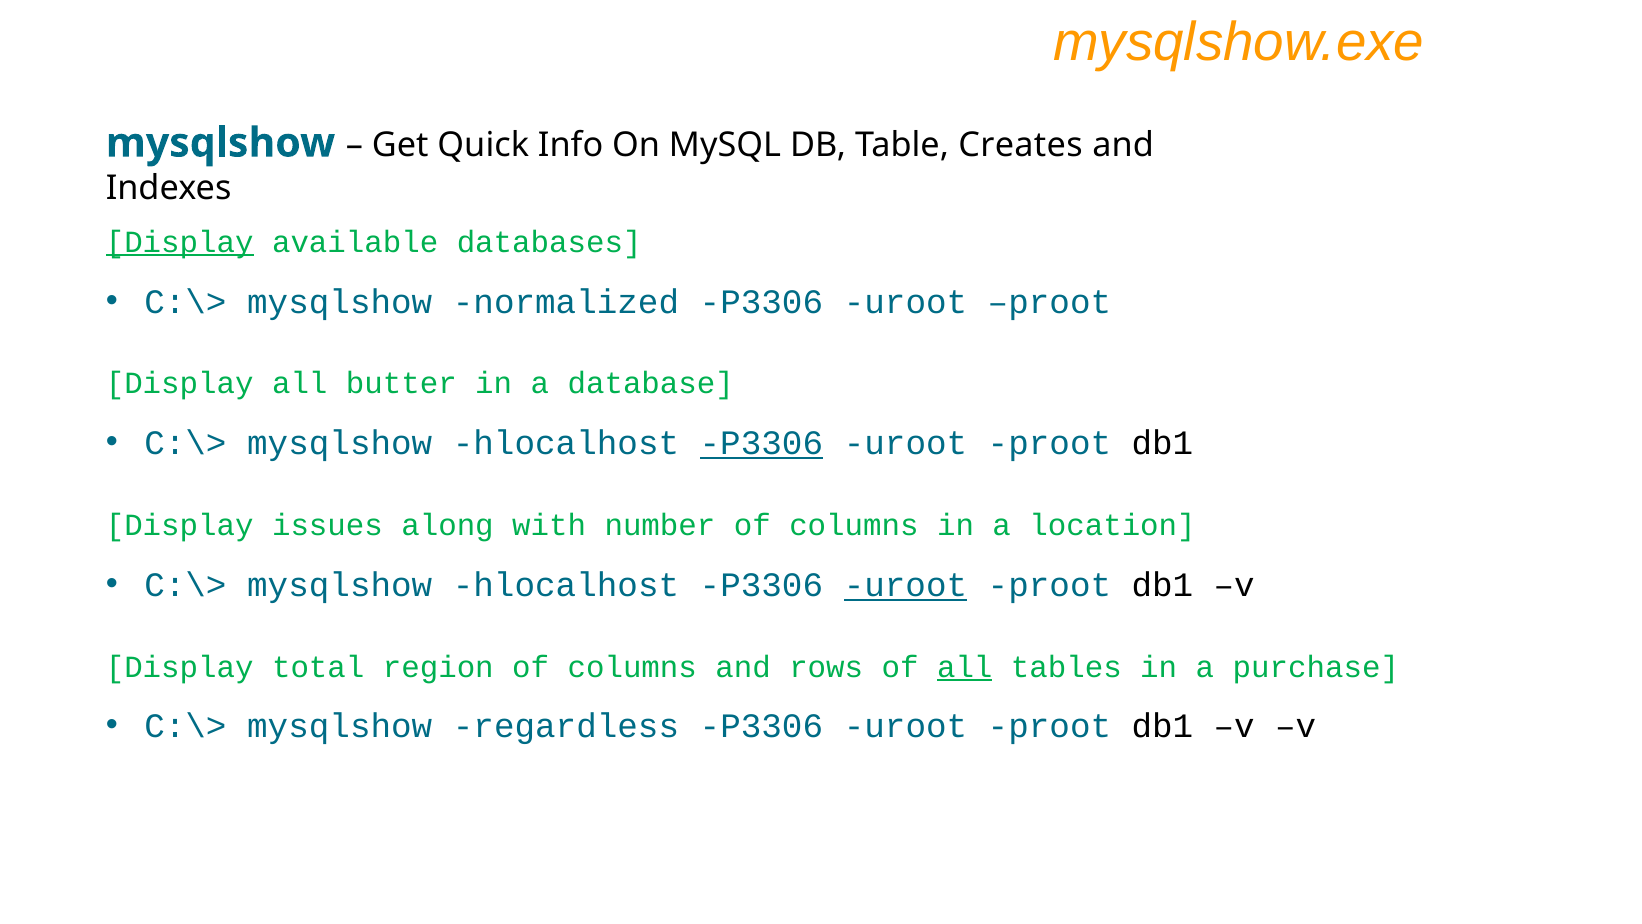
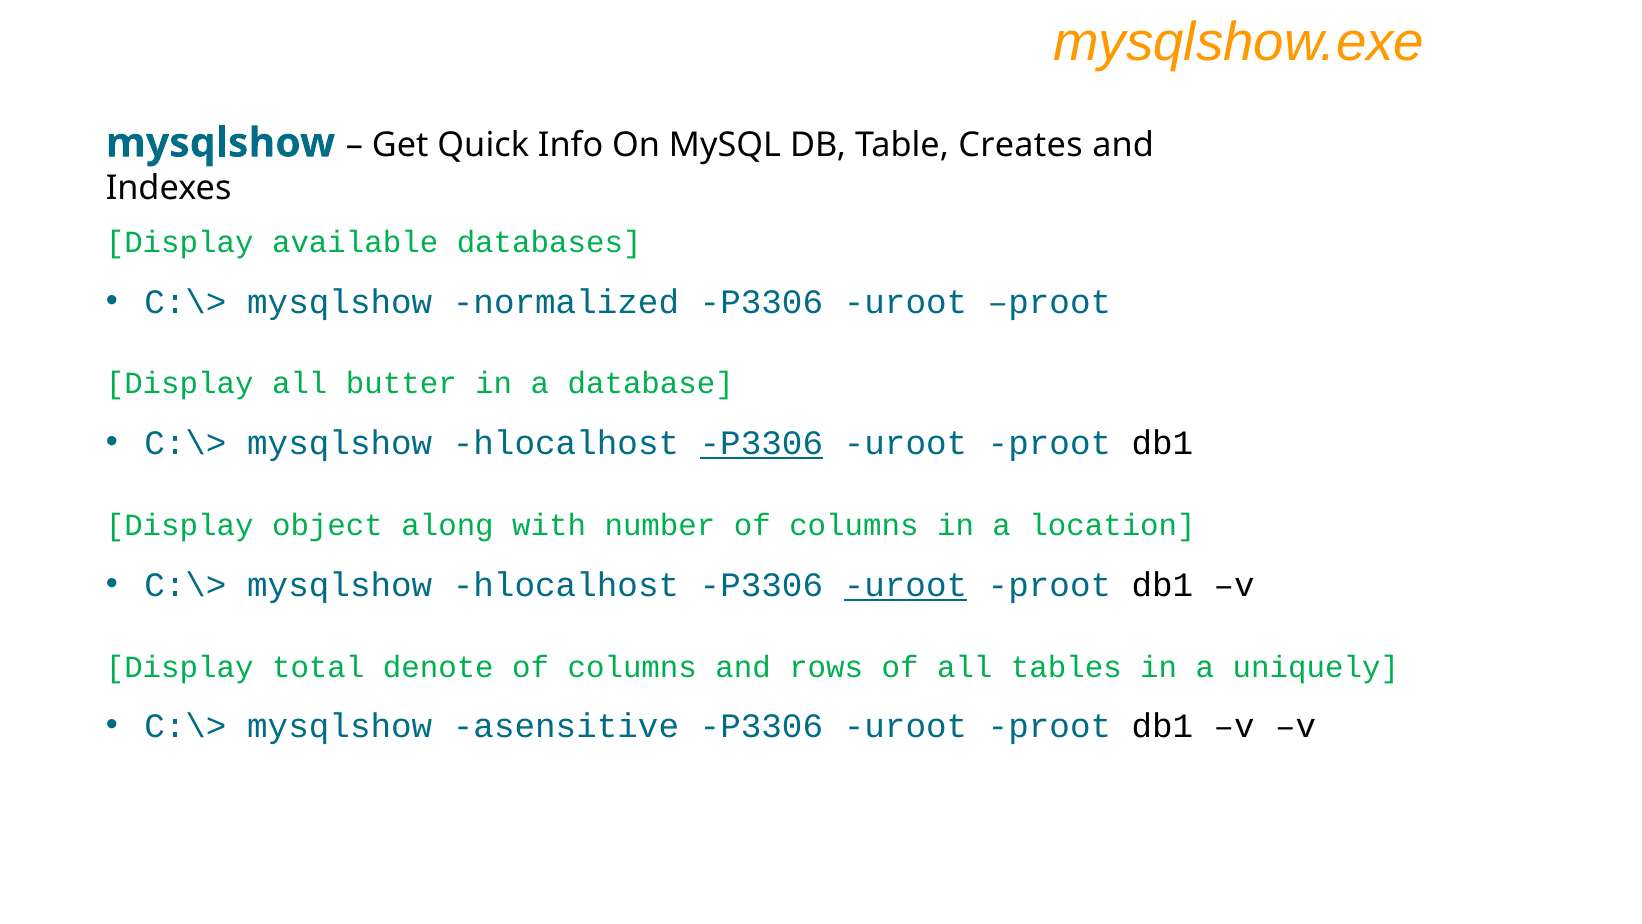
Display at (180, 242) underline: present -> none
issues: issues -> object
region: region -> denote
all at (965, 667) underline: present -> none
purchase: purchase -> uniquely
regardless: regardless -> asensitive
